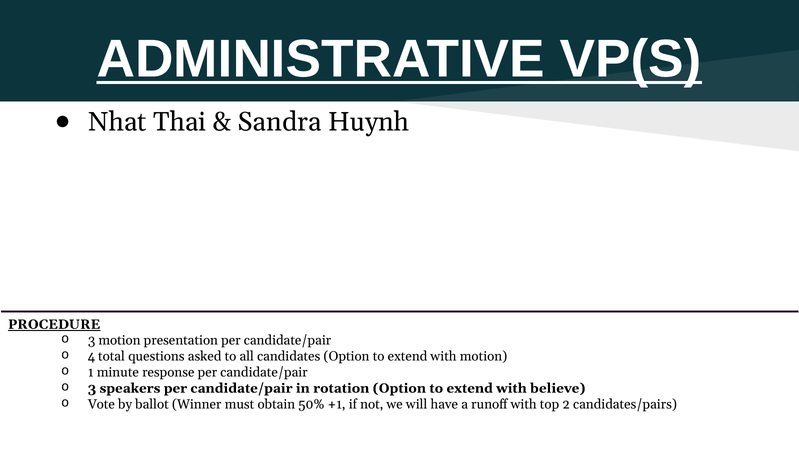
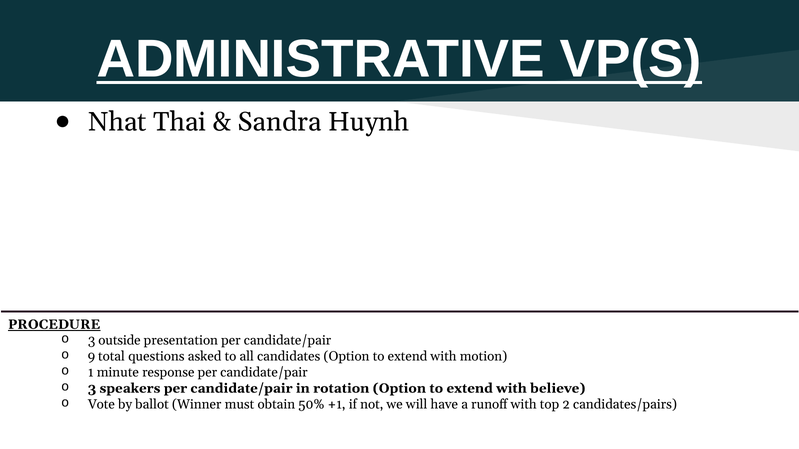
3 motion: motion -> outside
4: 4 -> 9
